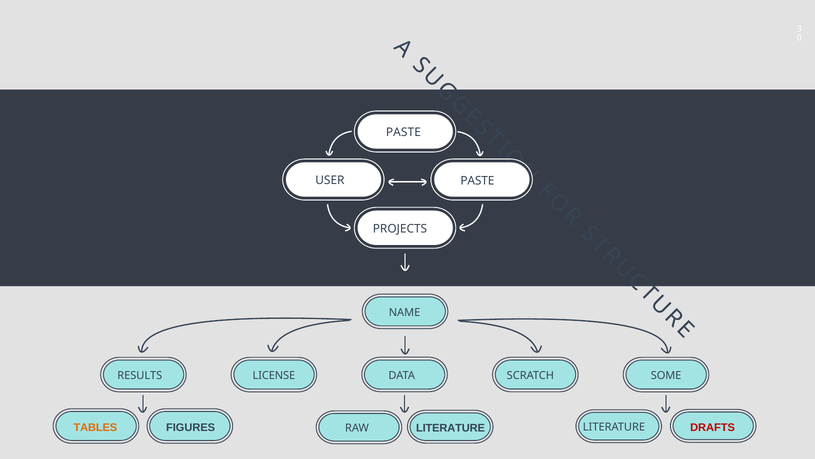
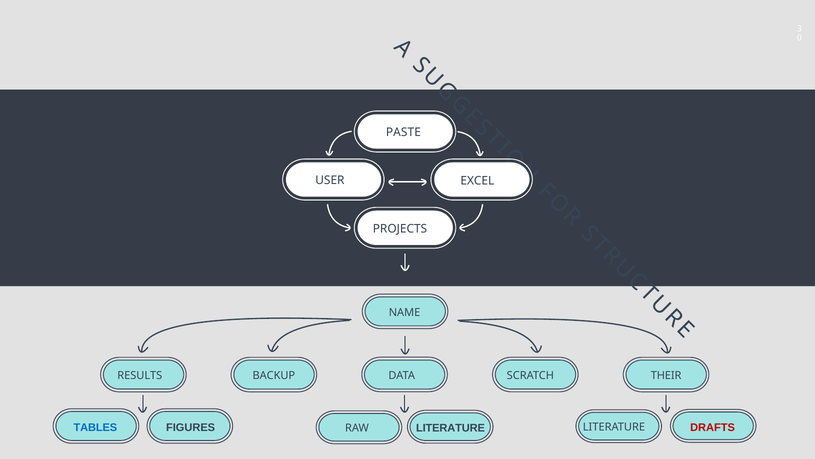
USER PASTE: PASTE -> EXCEL
LICENSE: LICENSE -> BACKUP
SOME: SOME -> THEIR
TABLES colour: orange -> blue
